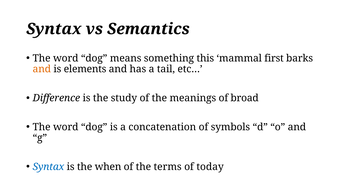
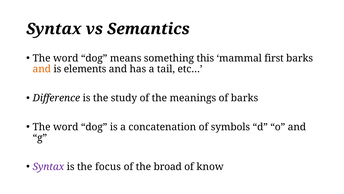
of broad: broad -> barks
Syntax at (48, 166) colour: blue -> purple
when: when -> focus
terms: terms -> broad
today: today -> know
